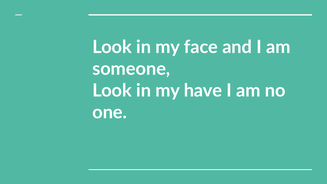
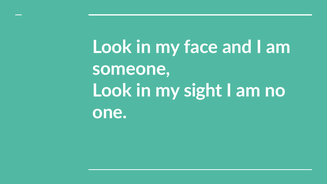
have: have -> sight
